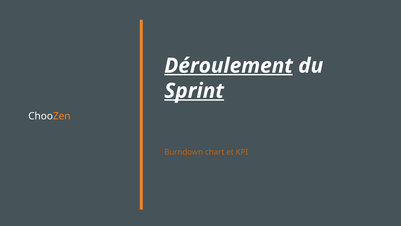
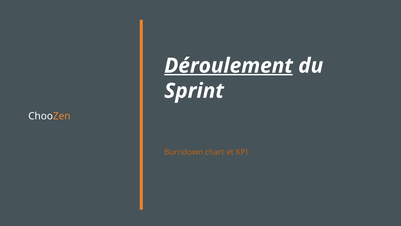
Sprint underline: present -> none
